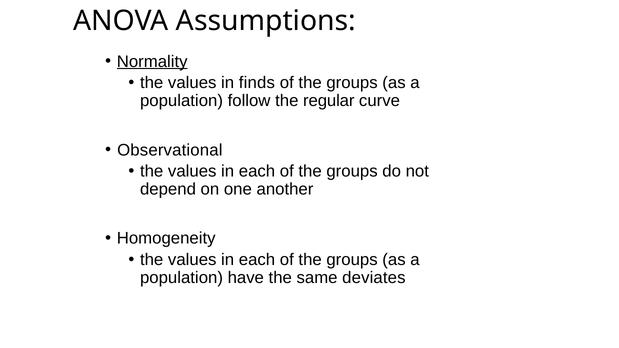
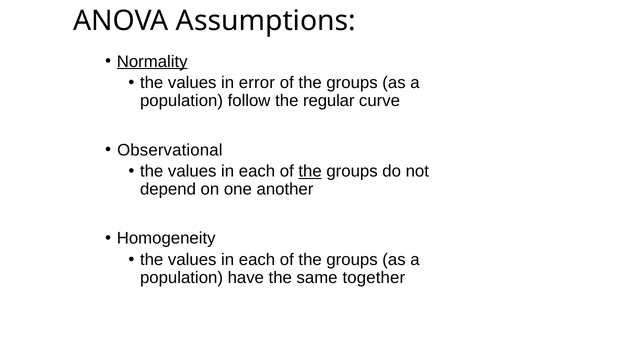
finds: finds -> error
the at (310, 171) underline: none -> present
deviates: deviates -> together
